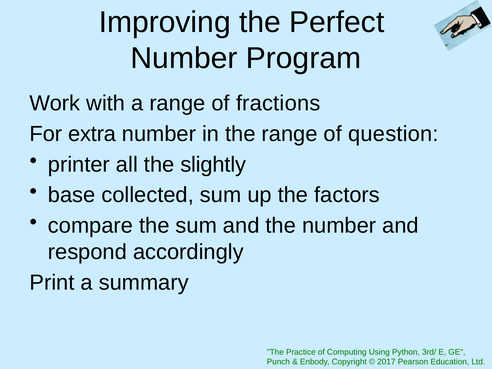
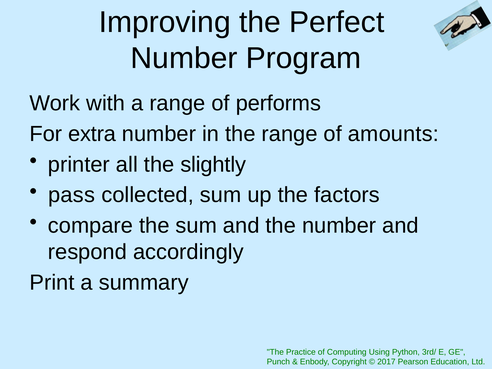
fractions: fractions -> performs
question: question -> amounts
base: base -> pass
